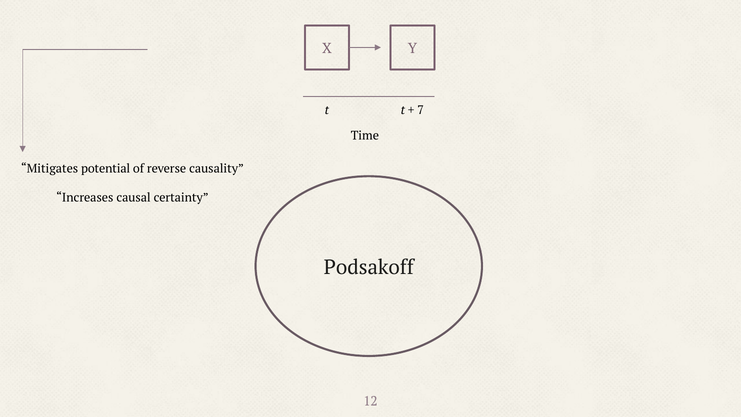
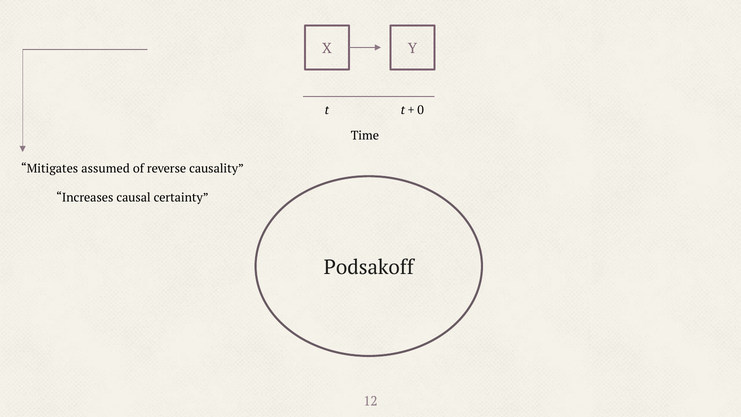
7: 7 -> 0
potential: potential -> assumed
